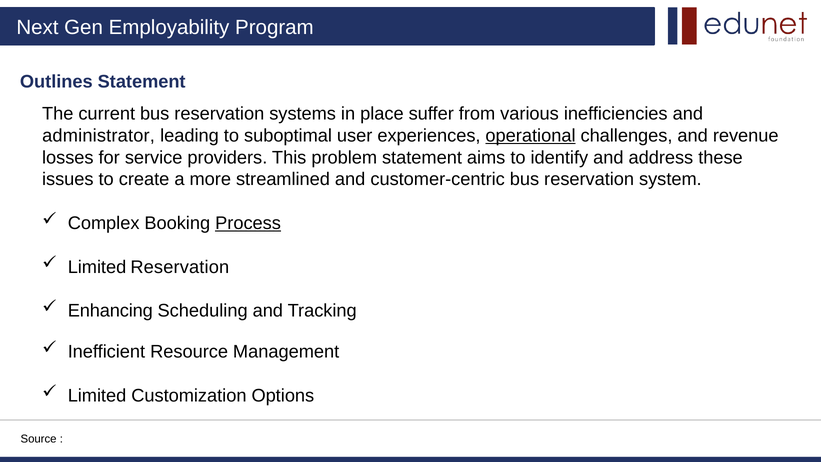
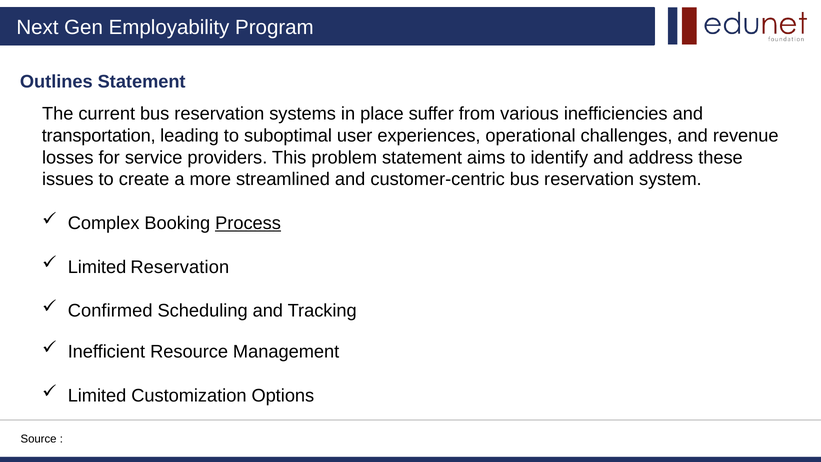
administrator: administrator -> transportation
operational underline: present -> none
Enhancing: Enhancing -> Confirmed
